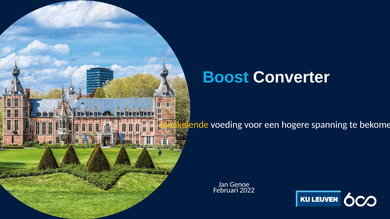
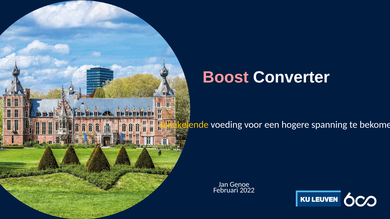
Boost colour: light blue -> pink
